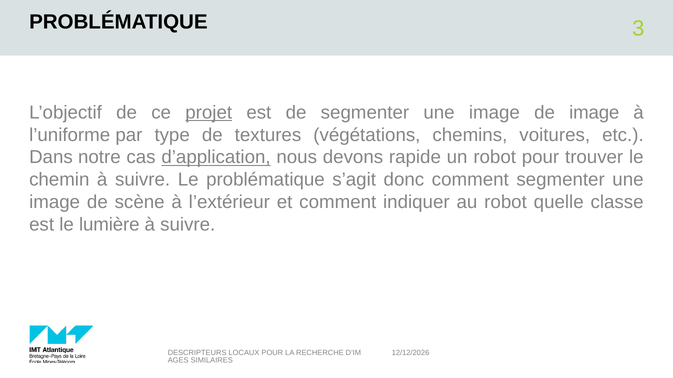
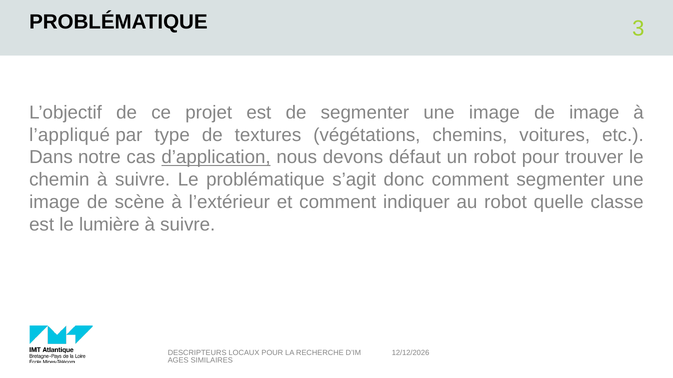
projet underline: present -> none
l’uniforme: l’uniforme -> l’appliqué
rapide: rapide -> défaut
